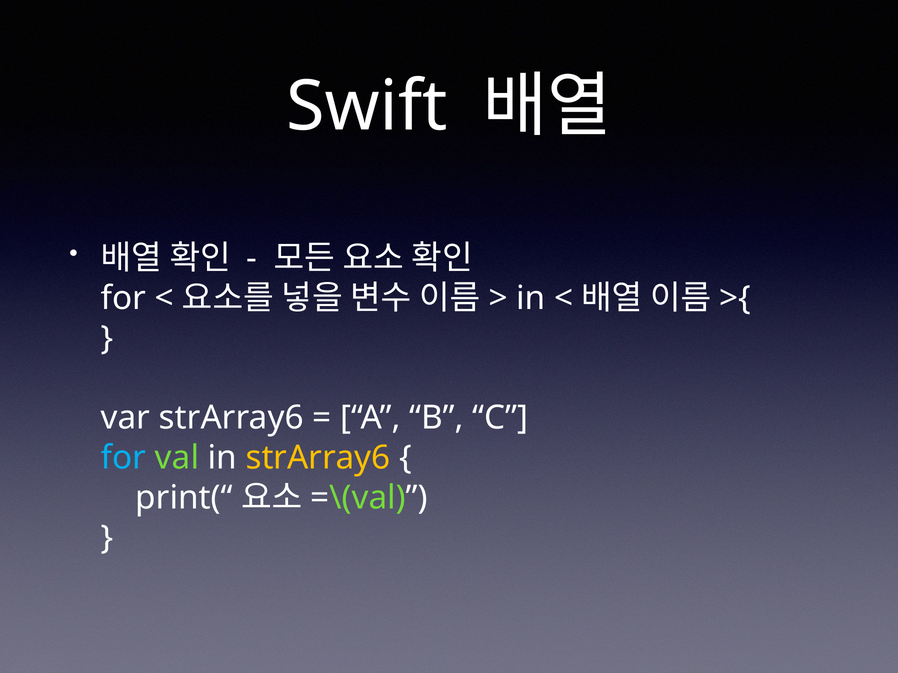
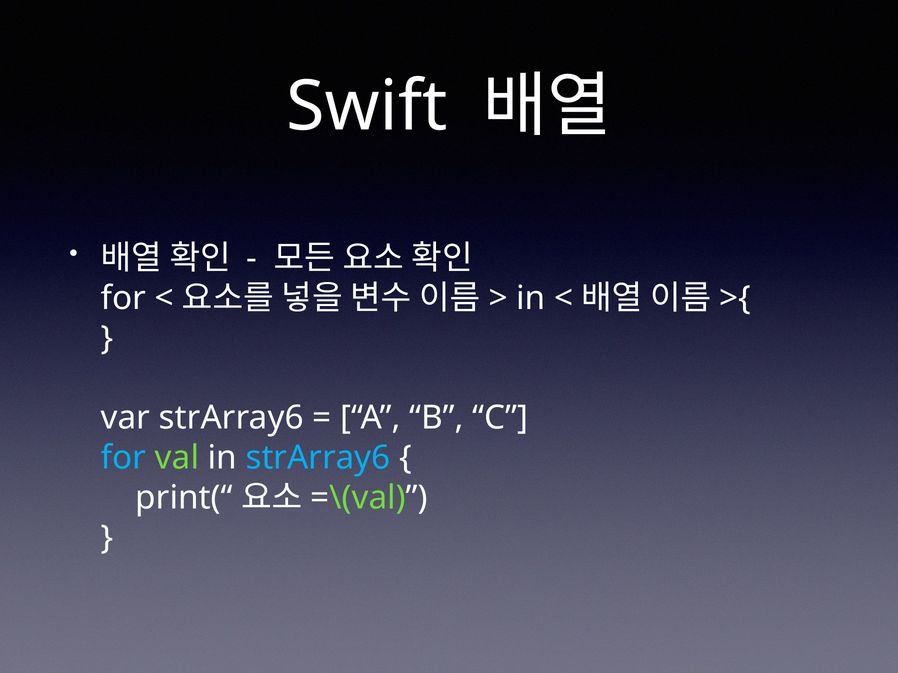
strArray6 at (318, 458) colour: yellow -> light blue
